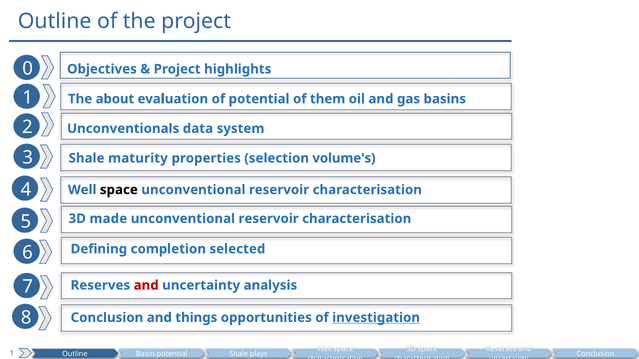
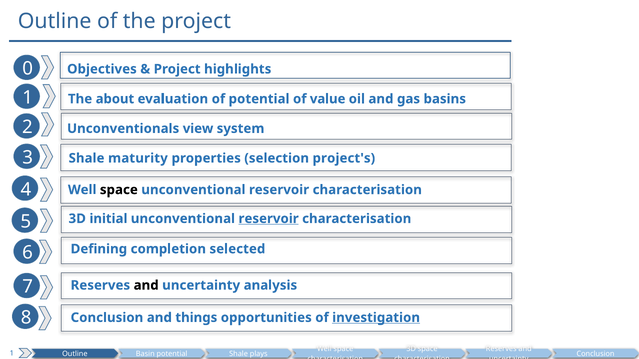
them: them -> value
data: data -> view
volume's: volume's -> project's
made: made -> initial
reservoir at (269, 219) underline: none -> present
and at (146, 286) colour: red -> black
